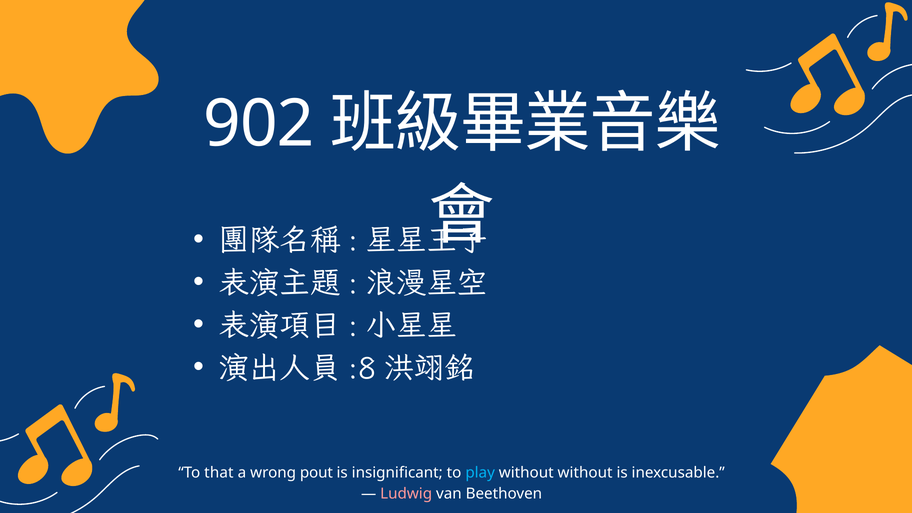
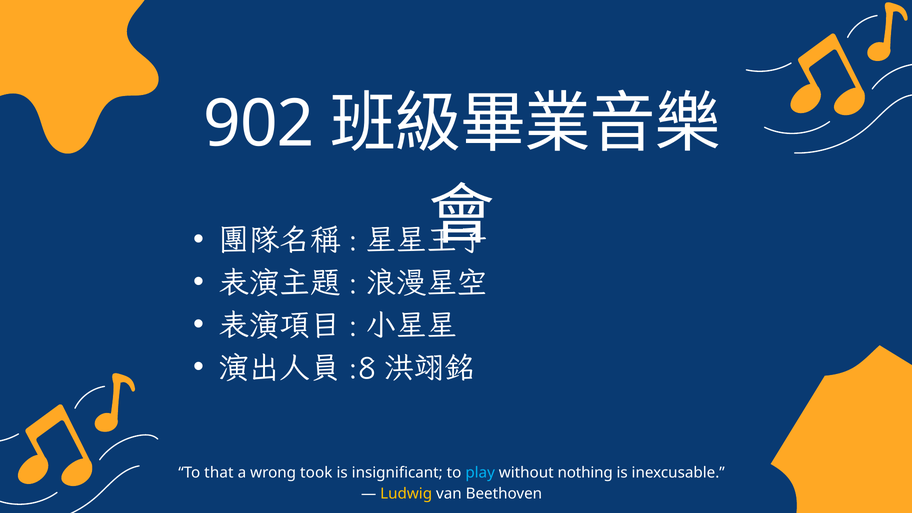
pout: pout -> took
without without: without -> nothing
Ludwig colour: pink -> yellow
